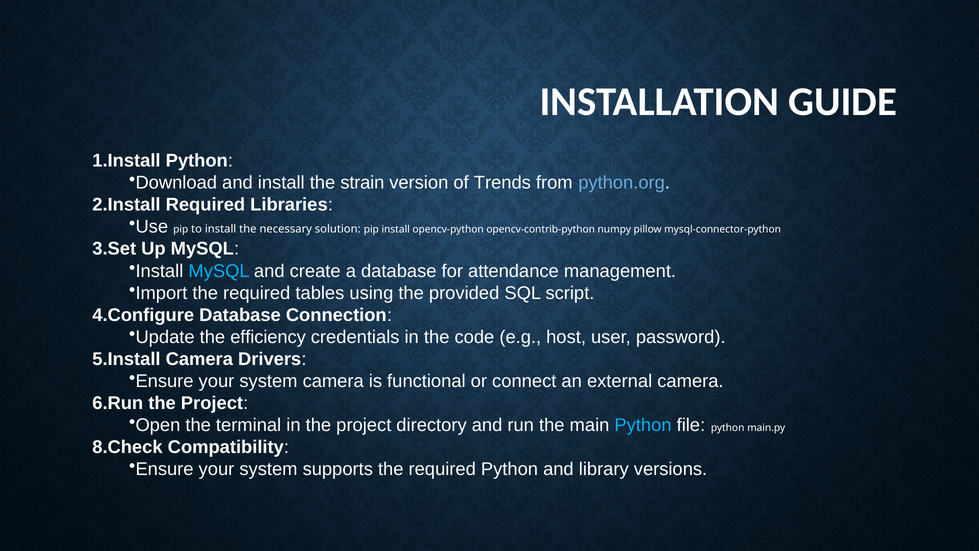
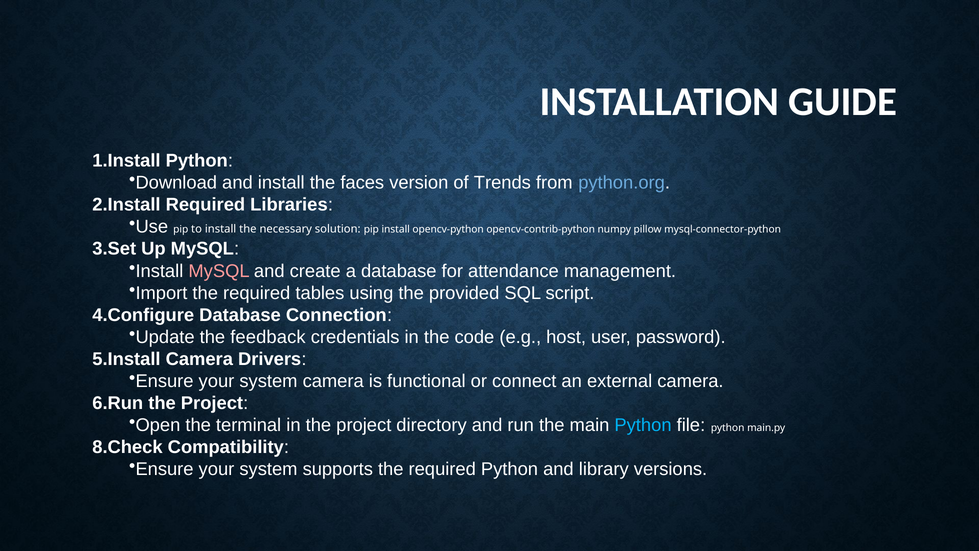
strain: strain -> faces
MySQL at (219, 271) colour: light blue -> pink
efficiency: efficiency -> feedback
